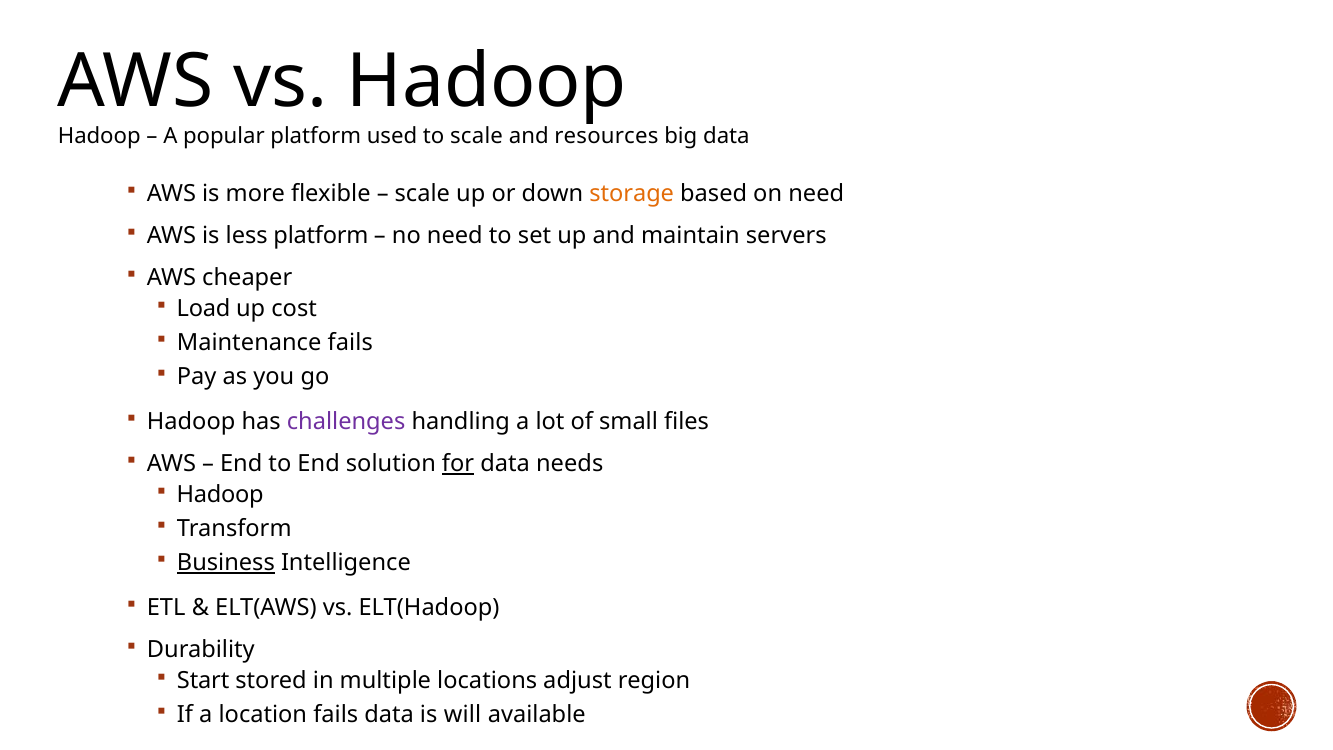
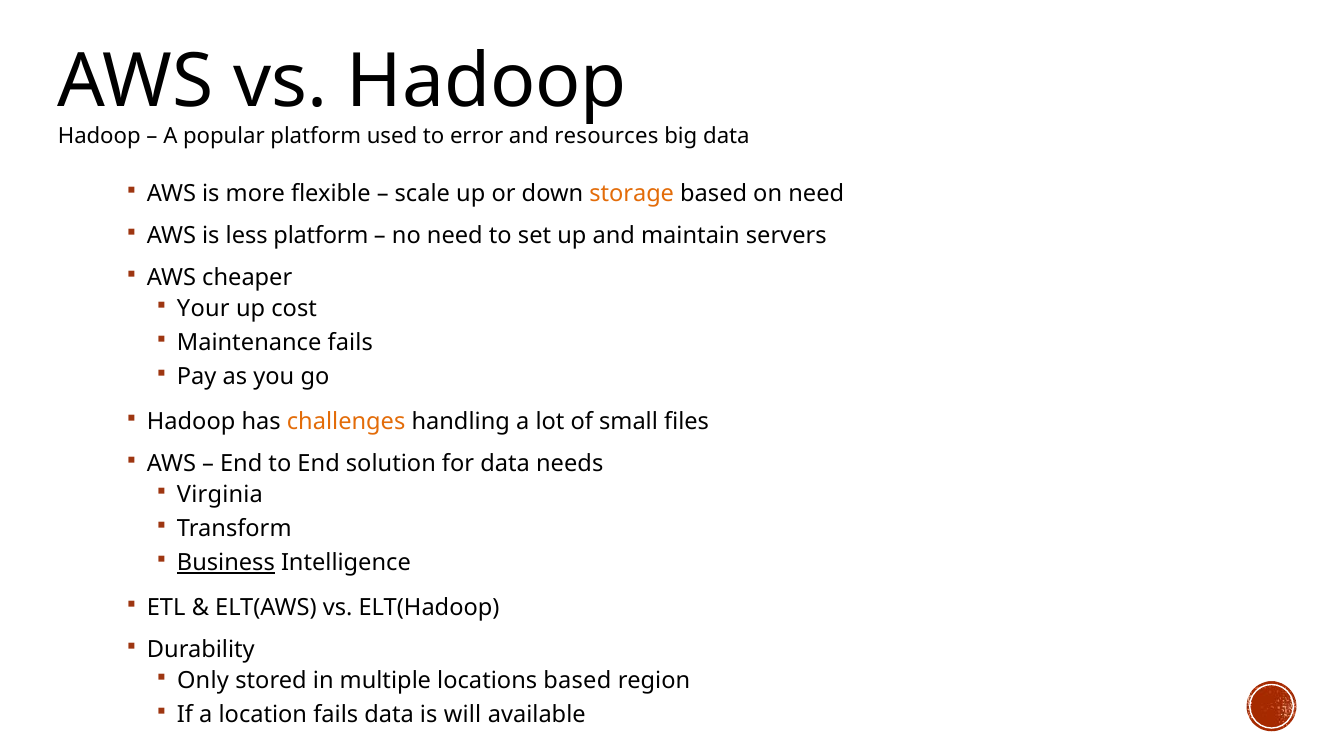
to scale: scale -> error
Load: Load -> Your
challenges colour: purple -> orange
for underline: present -> none
Hadoop at (220, 495): Hadoop -> Virginia
Start: Start -> Only
locations adjust: adjust -> based
